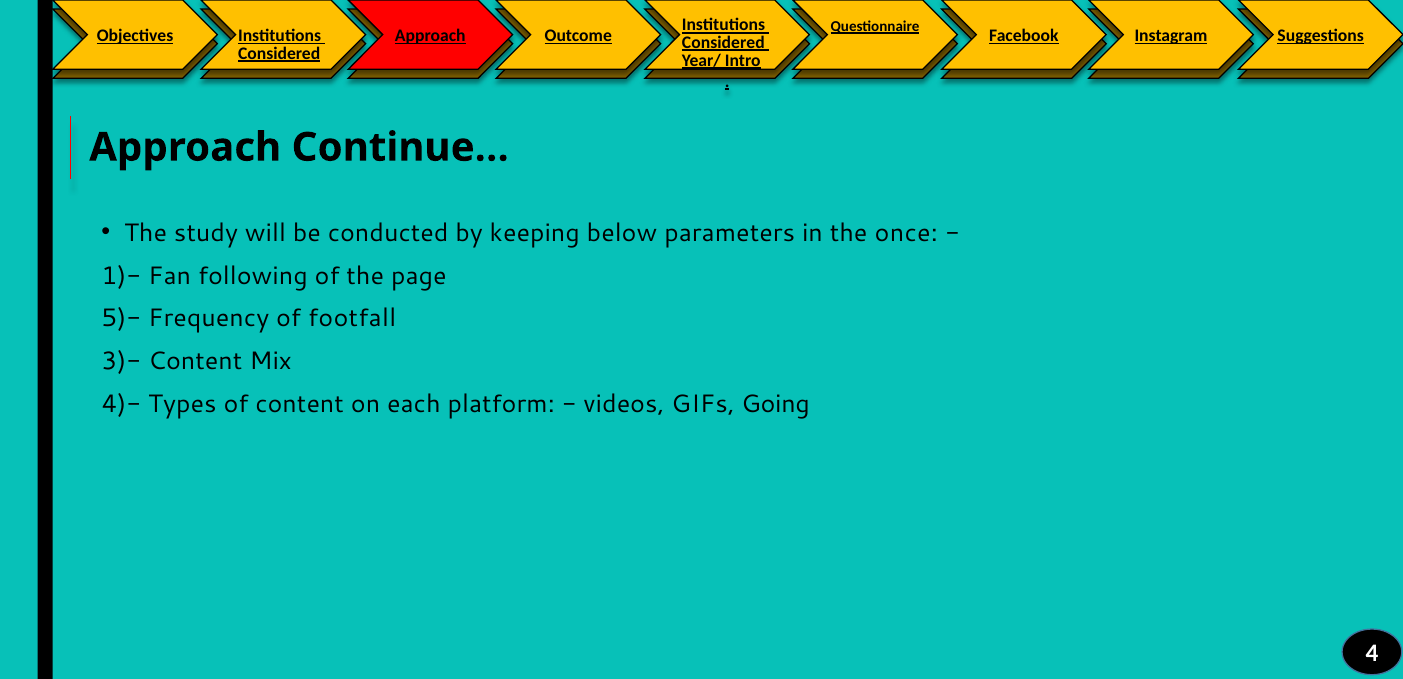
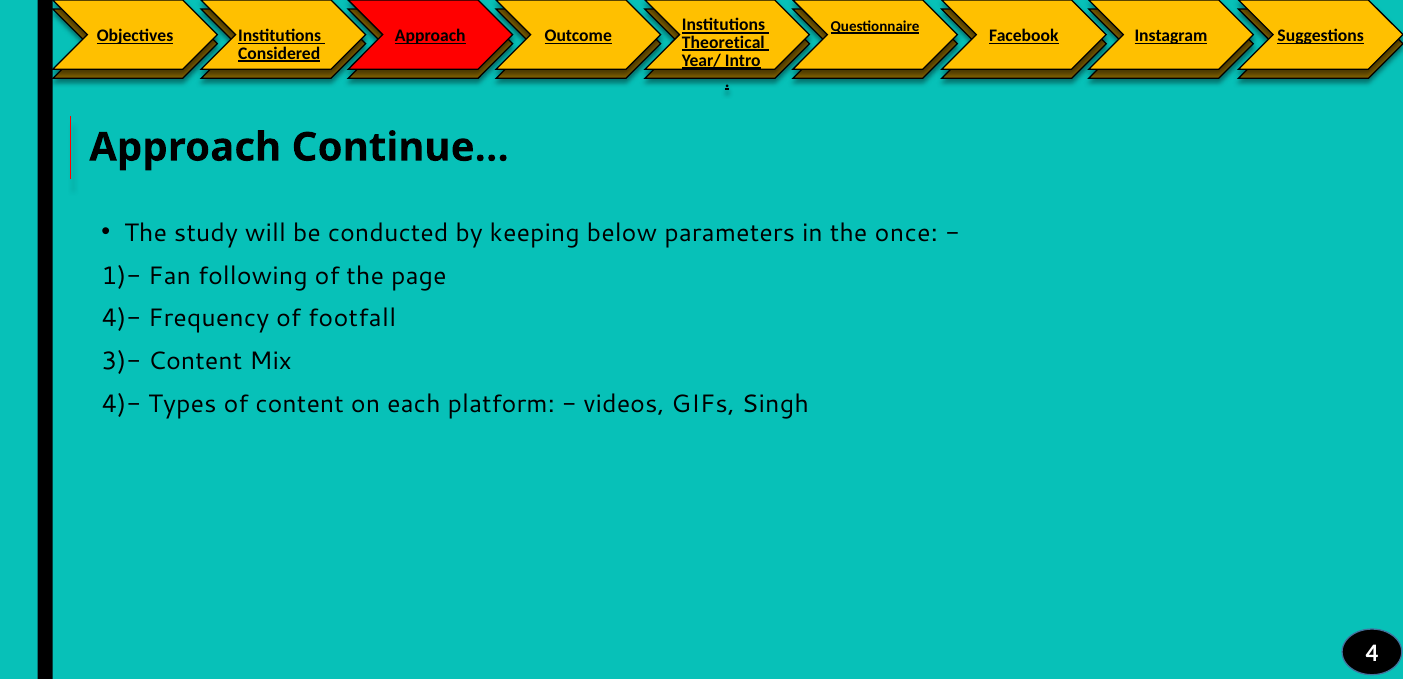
Considered at (723, 43): Considered -> Theoretical
5)- at (121, 319): 5)- -> 4)-
Going: Going -> Singh
